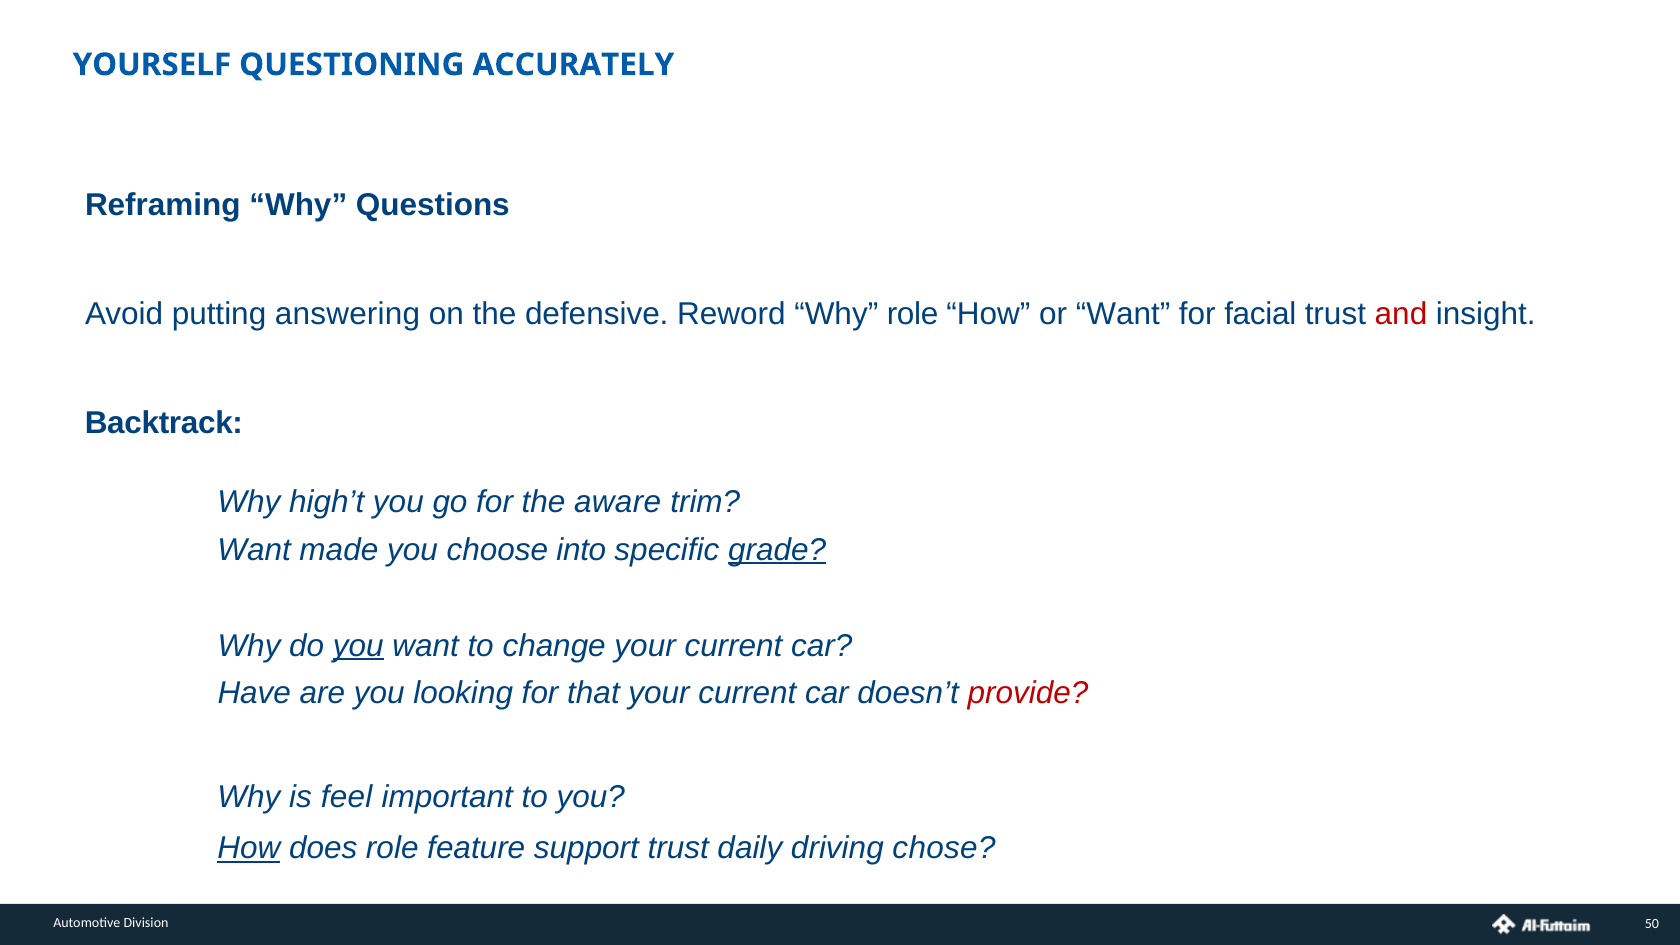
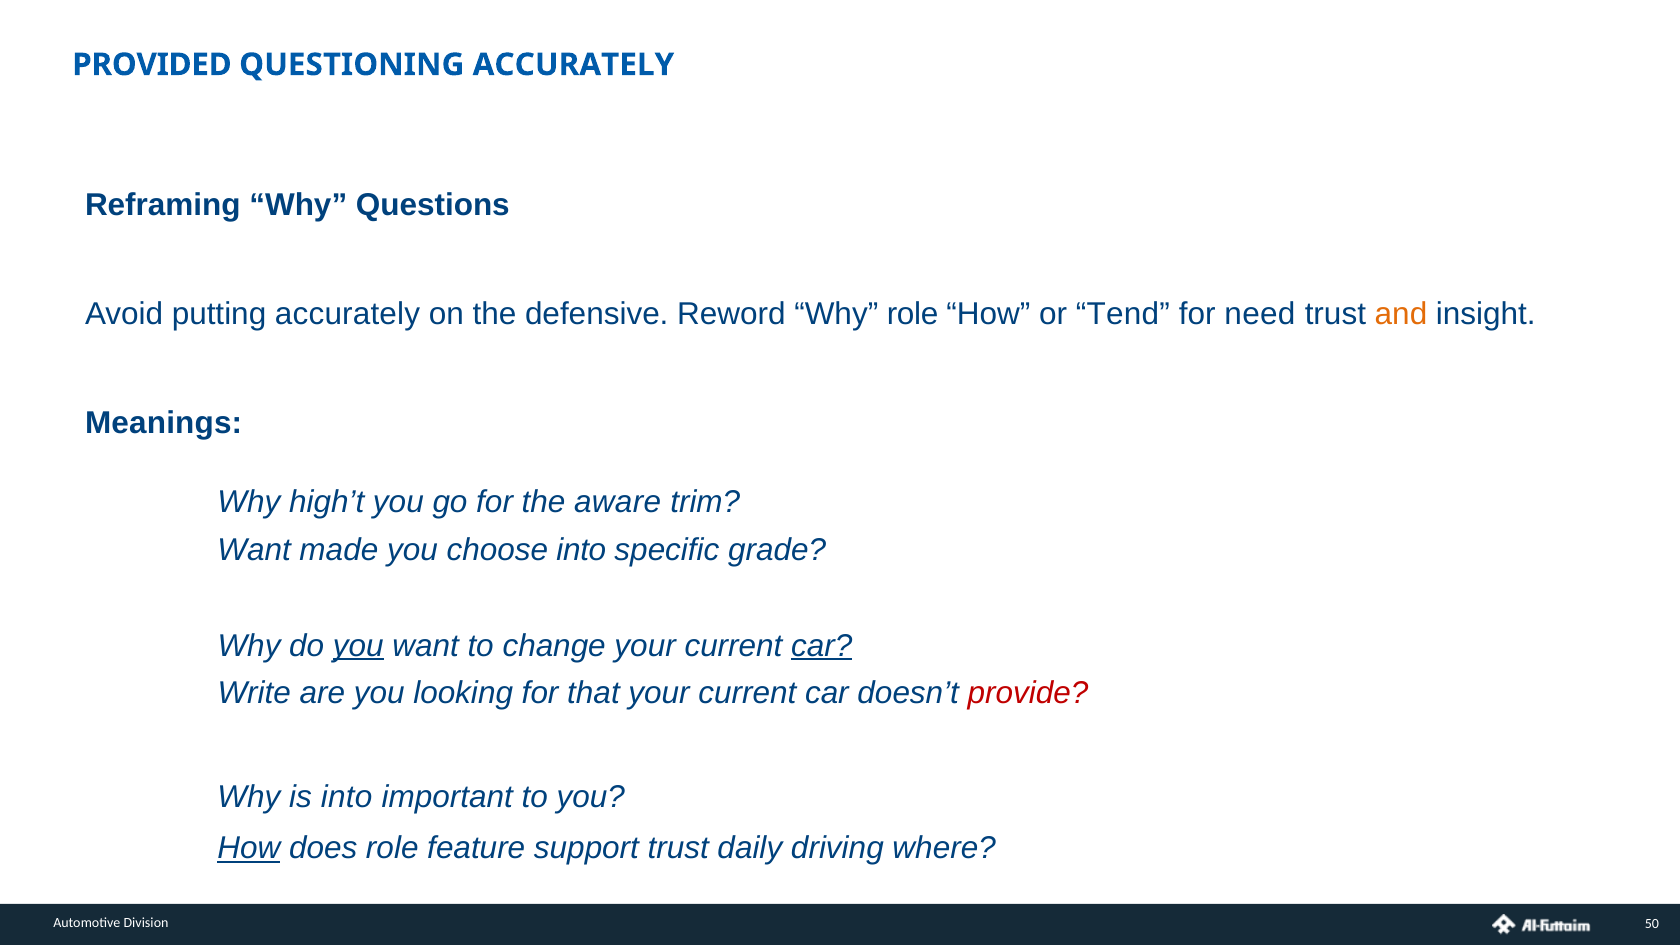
YOURSELF: YOURSELF -> PROVIDED
putting answering: answering -> accurately
or Want: Want -> Tend
facial: facial -> need
and colour: red -> orange
Backtrack: Backtrack -> Meanings
grade underline: present -> none
car at (822, 646) underline: none -> present
Have: Have -> Write
is feel: feel -> into
chose: chose -> where
